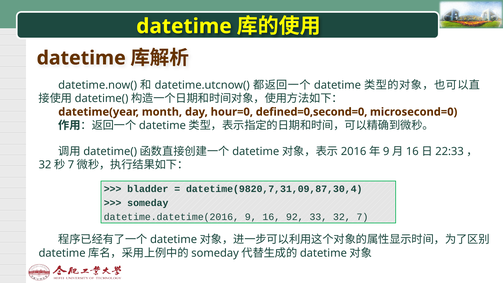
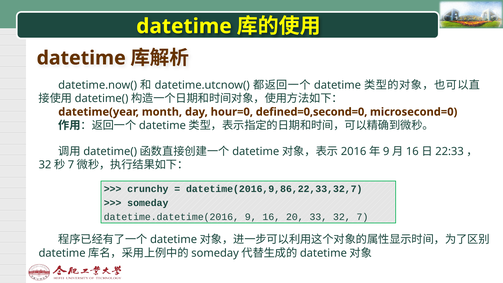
bladder: bladder -> crunchy
datetime(9820,7,31,09,87,30,4: datetime(9820,7,31,09,87,30,4 -> datetime(2016,9,86,22,33,32,7
92: 92 -> 20
